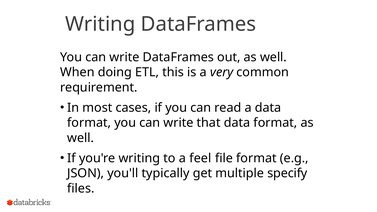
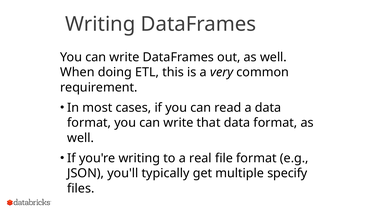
feel: feel -> real
